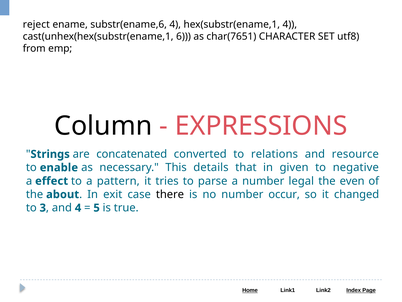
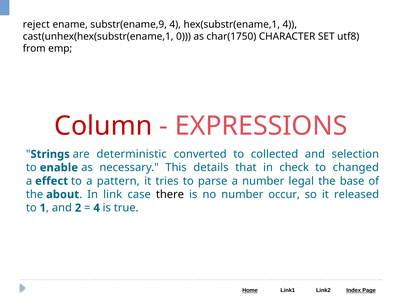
substr(ename,6: substr(ename,6 -> substr(ename,9
6: 6 -> 0
char(7651: char(7651 -> char(1750
Column colour: black -> red
concatenated: concatenated -> deterministic
relations: relations -> collected
resource: resource -> selection
given: given -> check
negative: negative -> changed
even: even -> base
exit: exit -> link
changed: changed -> released
3: 3 -> 1
and 4: 4 -> 2
5 at (97, 208): 5 -> 4
